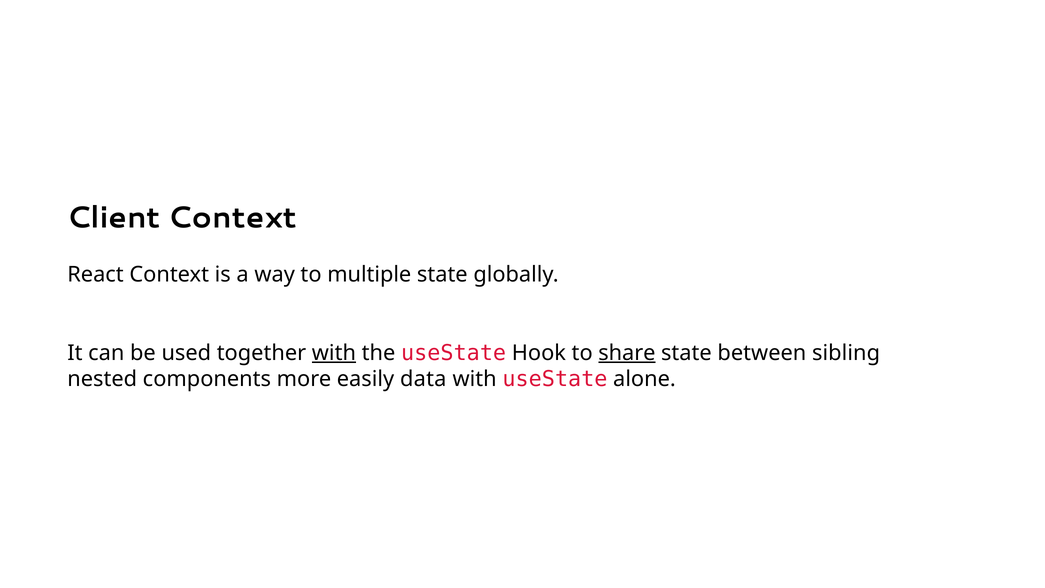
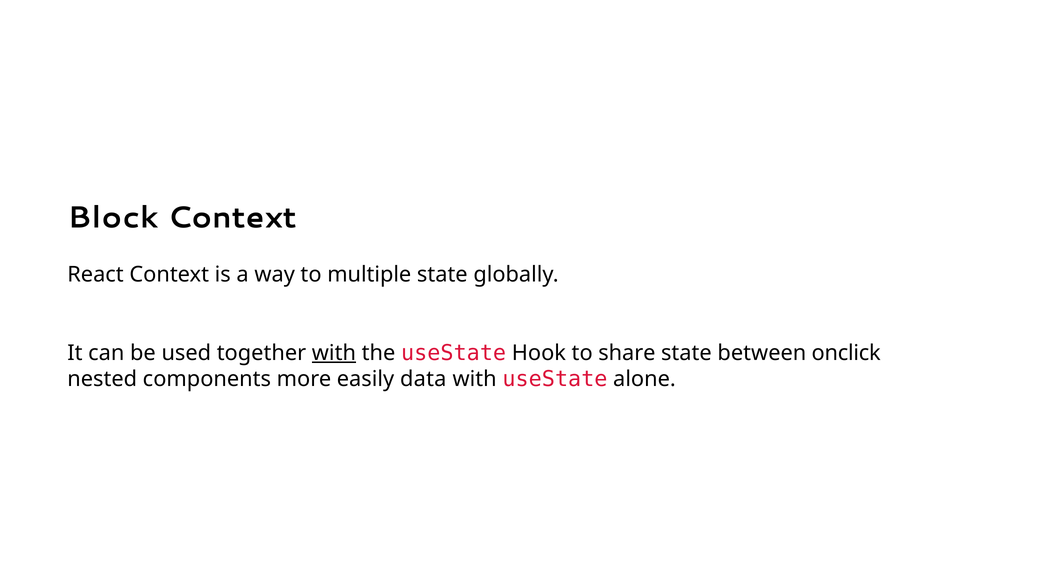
Client: Client -> Block
share underline: present -> none
sibling: sibling -> onclick
